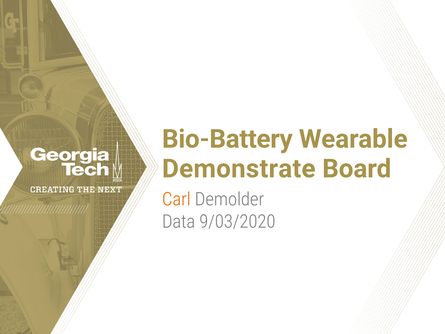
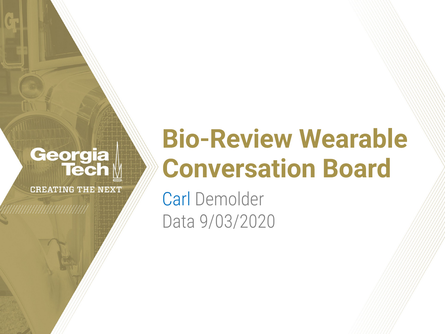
Bio-Battery: Bio-Battery -> Bio-Review
Demonstrate: Demonstrate -> Conversation
Carl colour: orange -> blue
